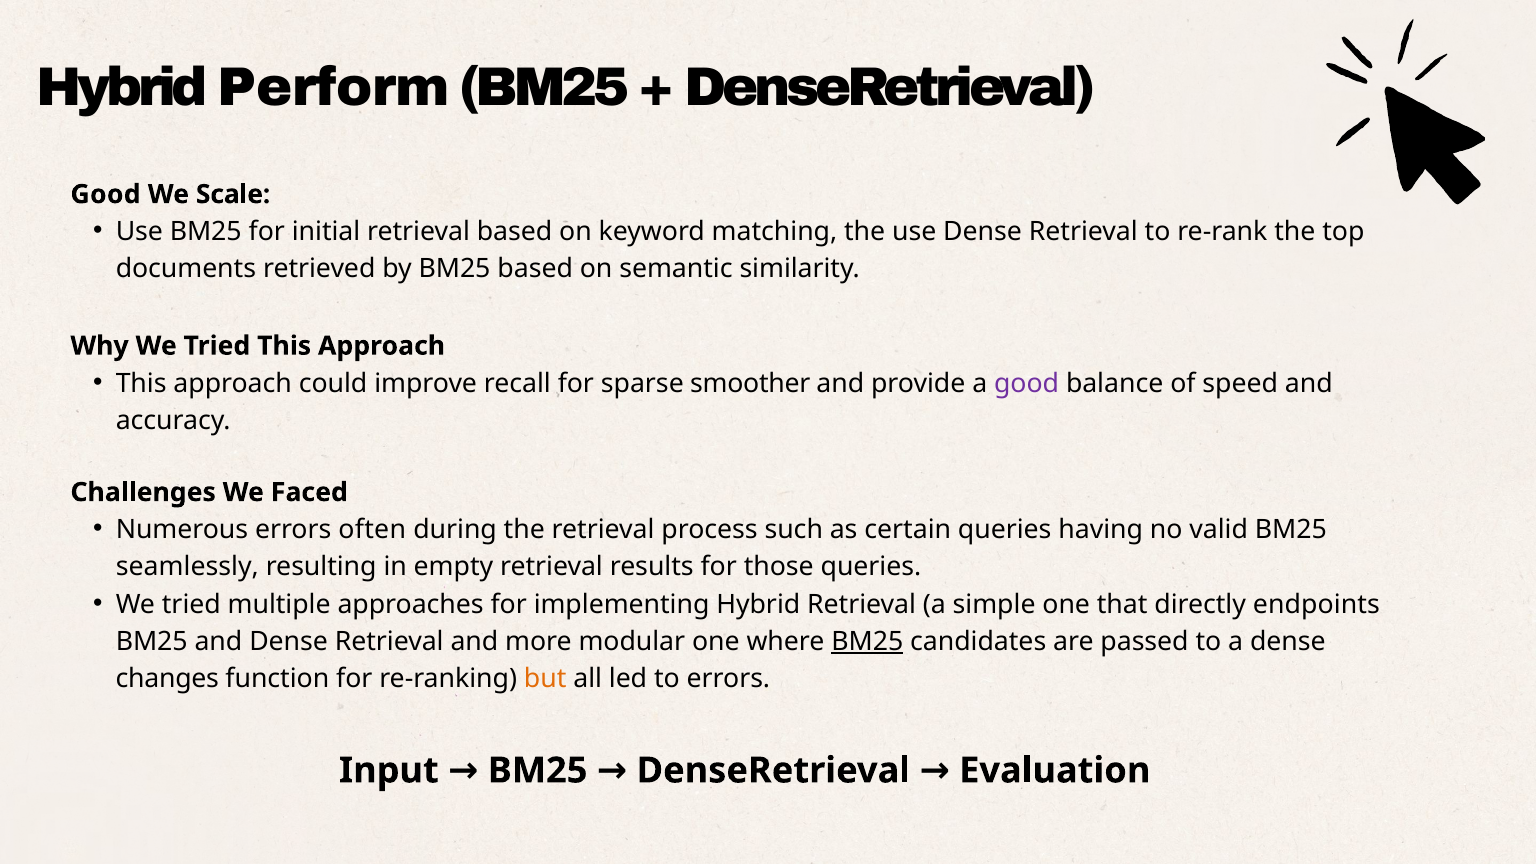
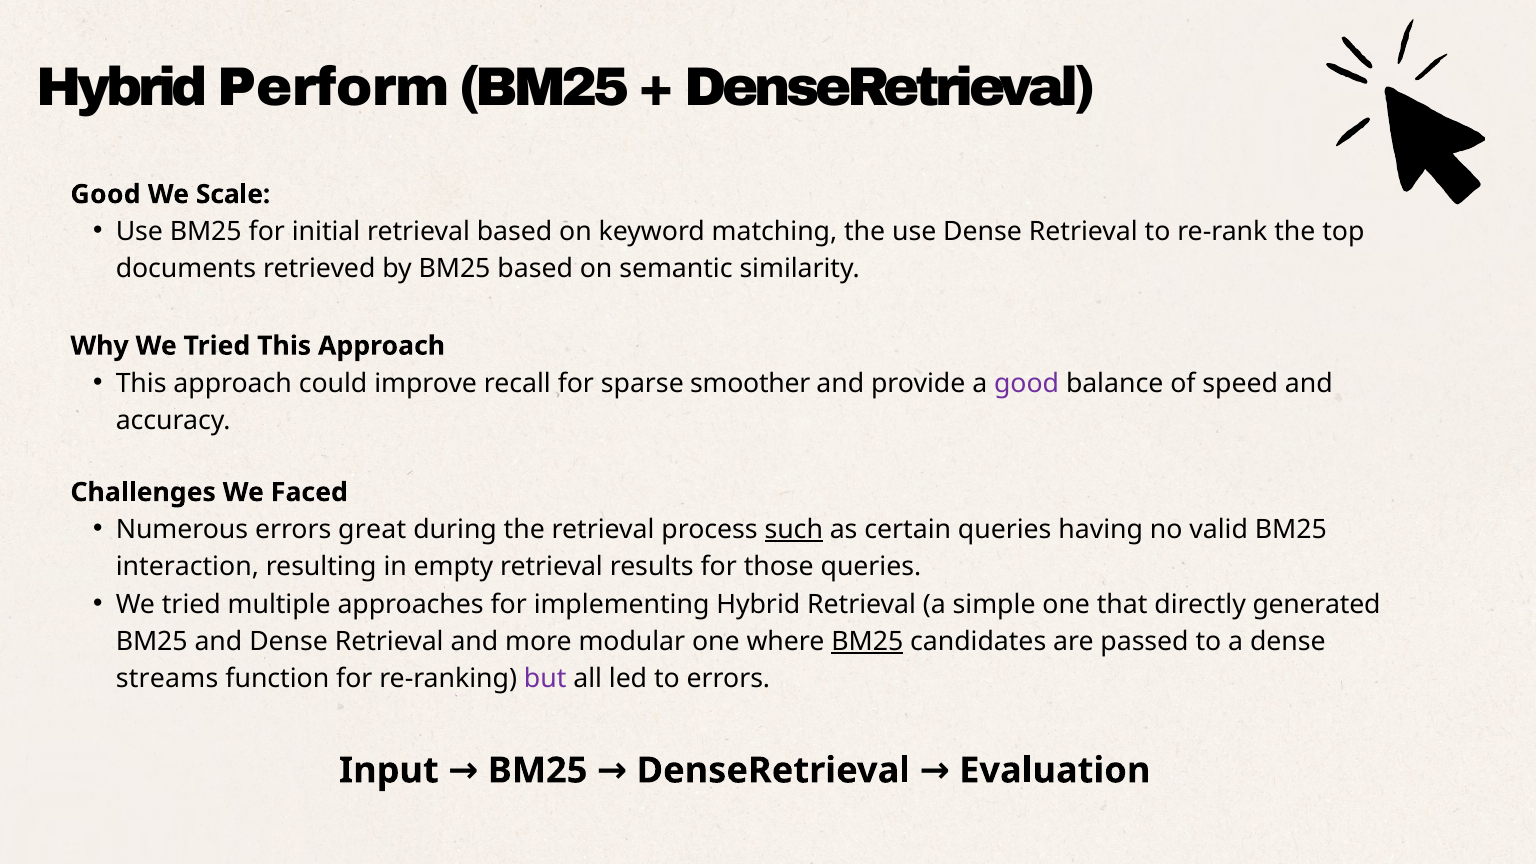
often: often -> great
such underline: none -> present
seamlessly: seamlessly -> interaction
endpoints: endpoints -> generated
changes: changes -> streams
but colour: orange -> purple
